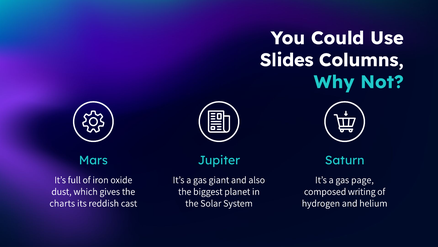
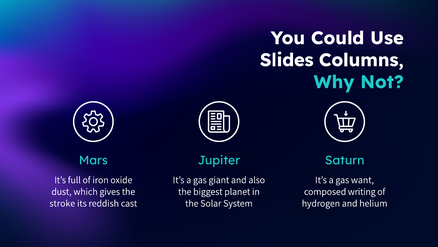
page: page -> want
charts: charts -> stroke
